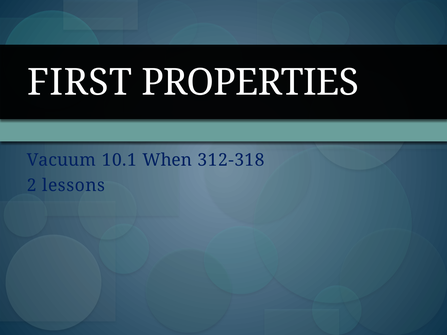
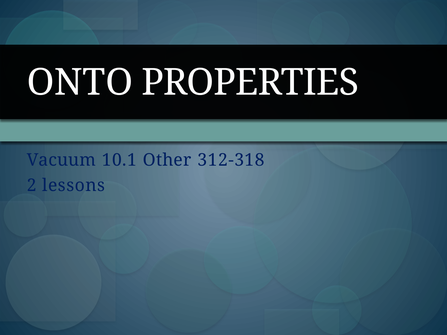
FIRST: FIRST -> ONTO
When: When -> Other
